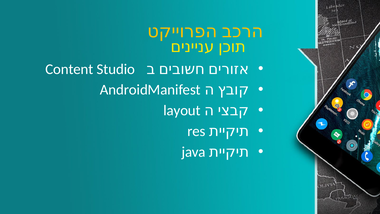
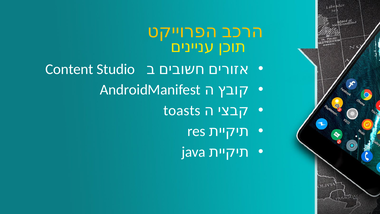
layout: layout -> toasts
